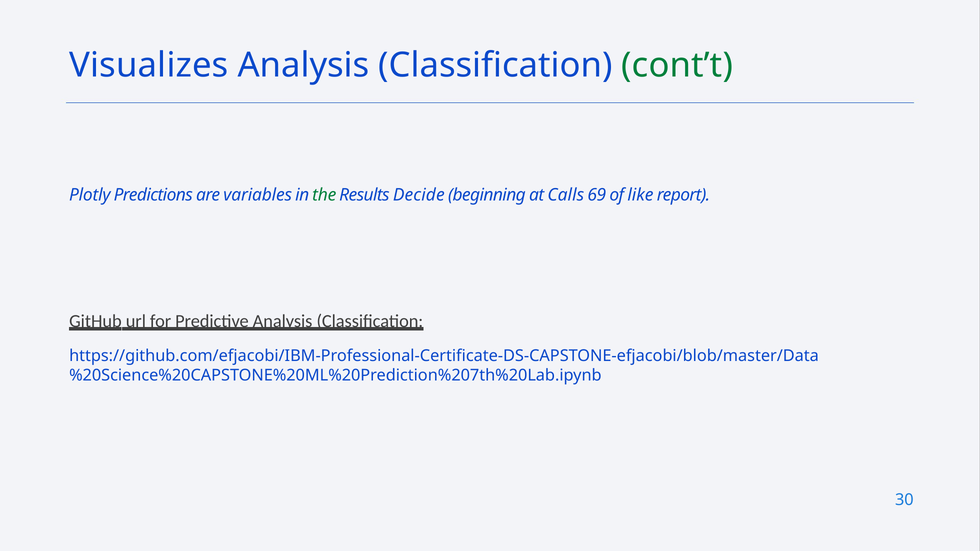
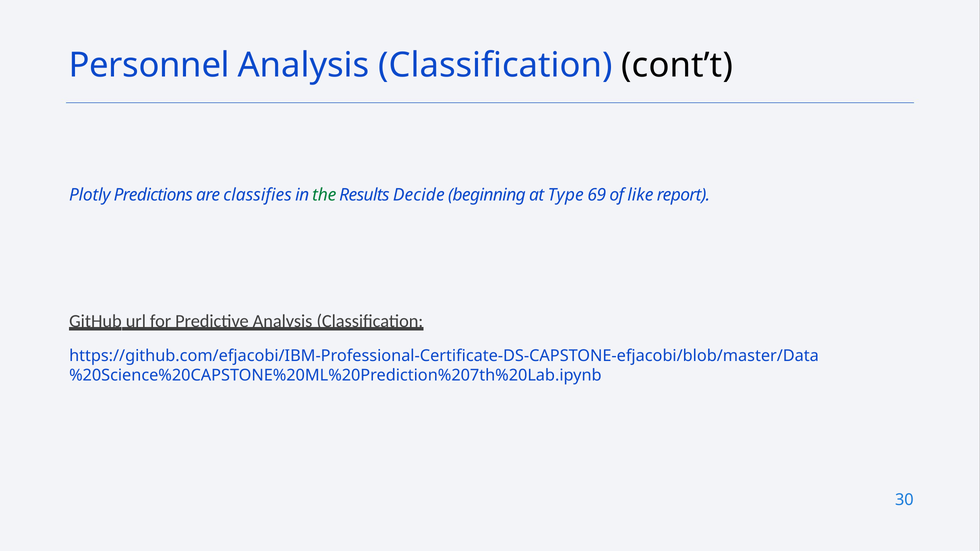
Visualizes: Visualizes -> Personnel
cont’t colour: green -> black
variables: variables -> classifies
Calls: Calls -> Type
